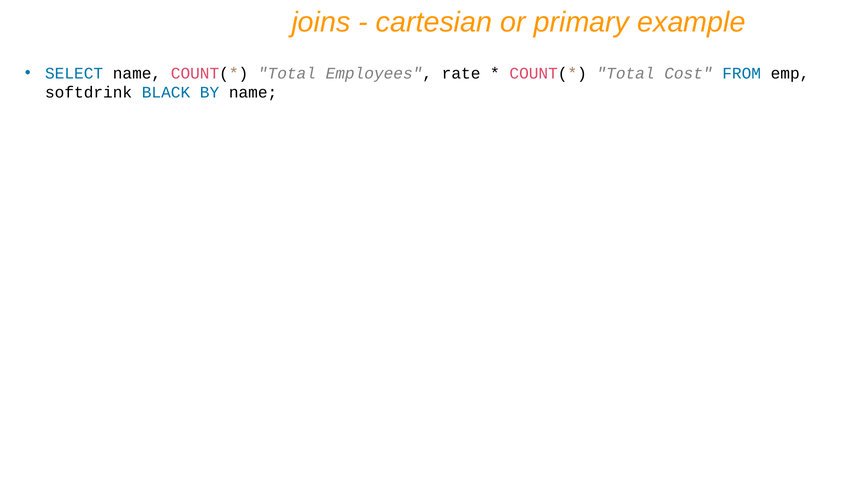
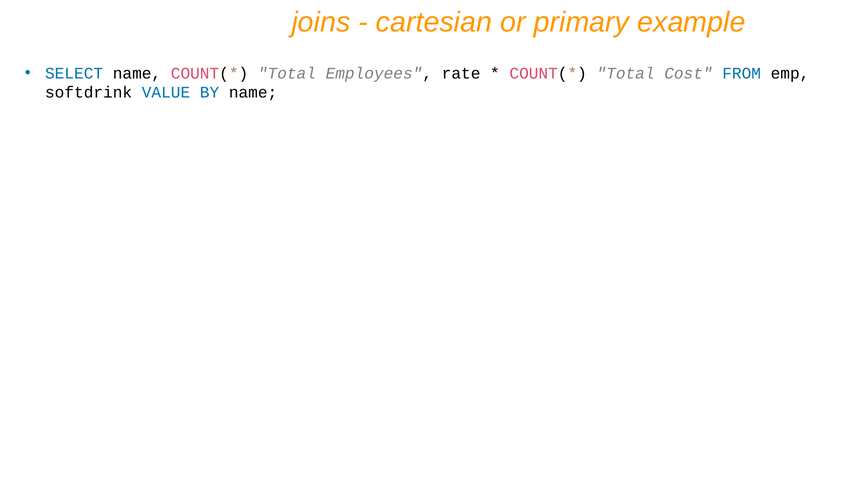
BLACK: BLACK -> VALUE
